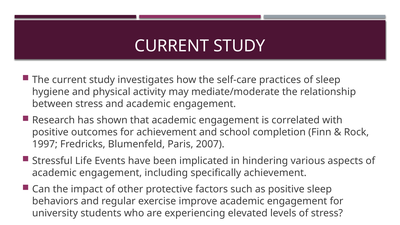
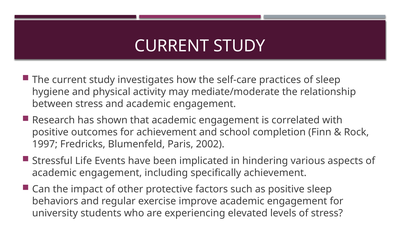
2007: 2007 -> 2002
